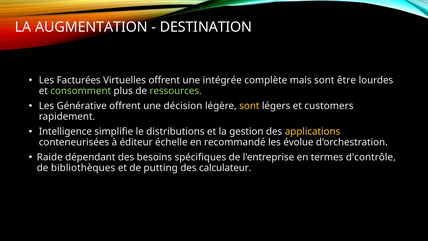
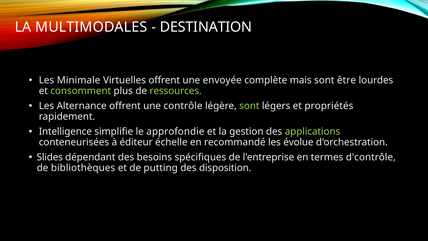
AUGMENTATION: AUGMENTATION -> MULTIMODALES
Facturées: Facturées -> Minimale
intégrée: intégrée -> envoyée
Générative: Générative -> Alternance
décision: décision -> contrôle
sont at (249, 106) colour: yellow -> light green
customers: customers -> propriétés
distributions: distributions -> approfondie
applications colour: yellow -> light green
Raide: Raide -> Slides
calculateur: calculateur -> disposition
